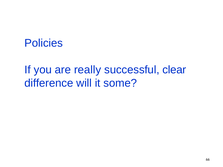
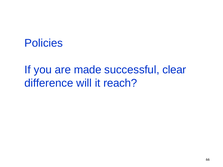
really: really -> made
some: some -> reach
